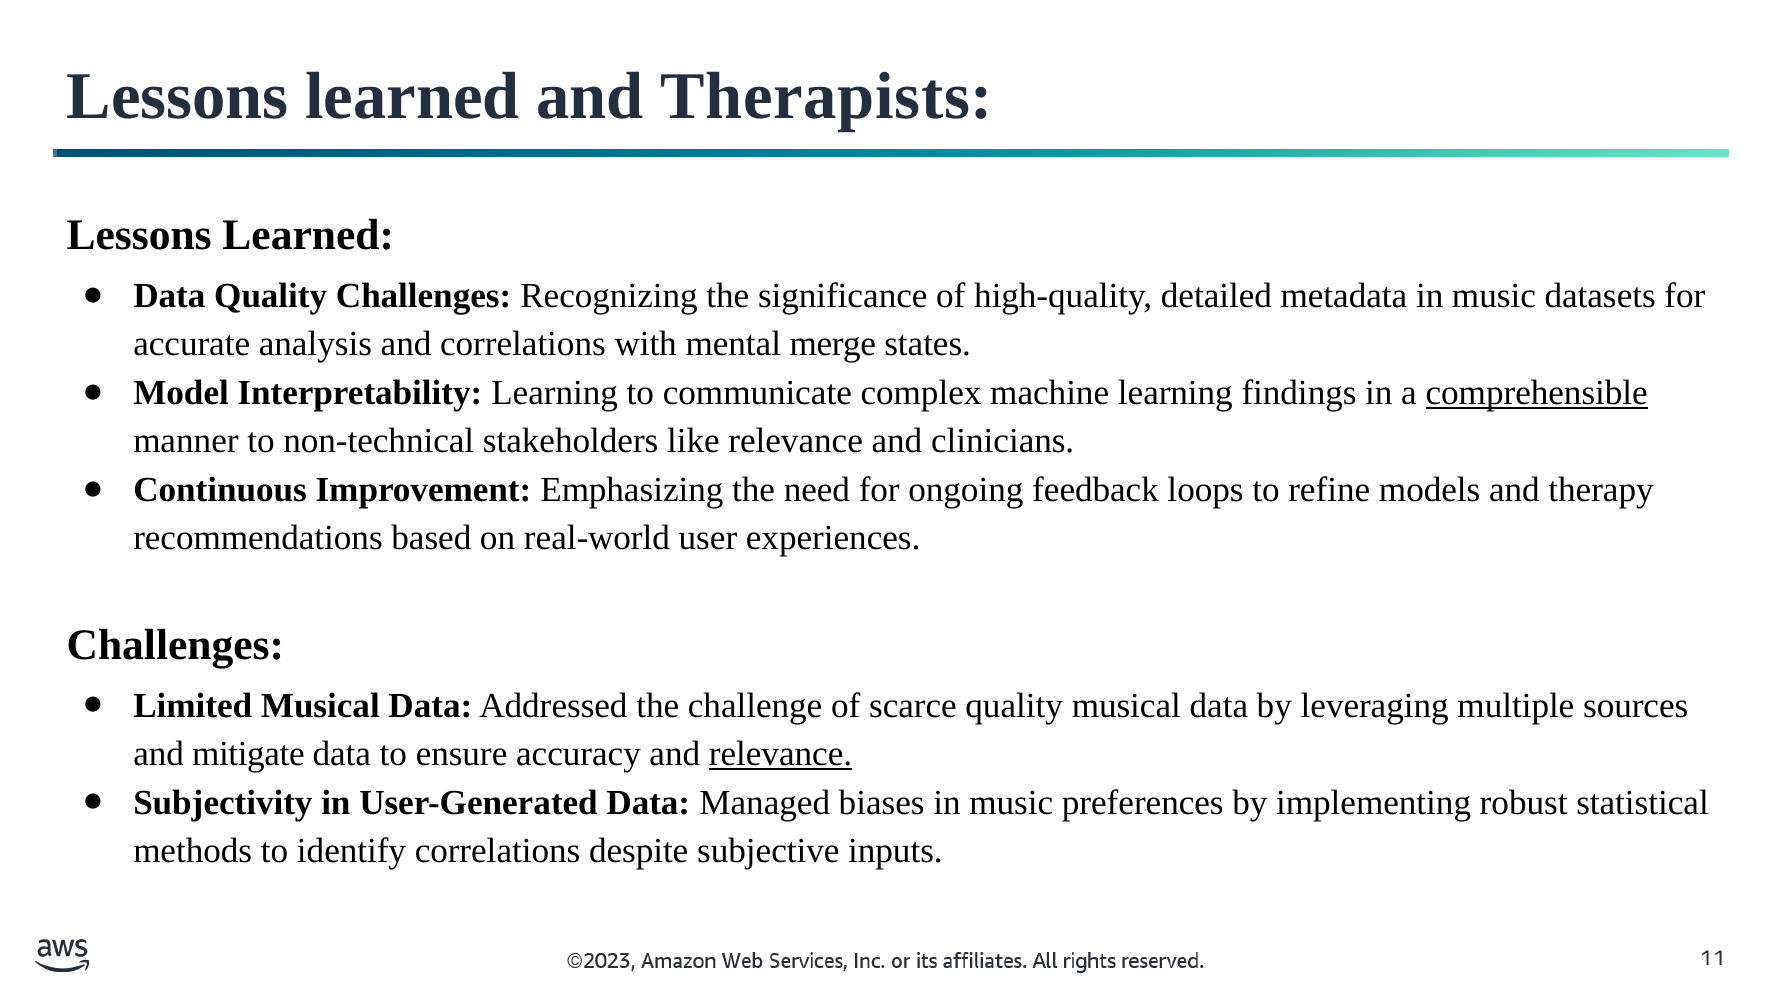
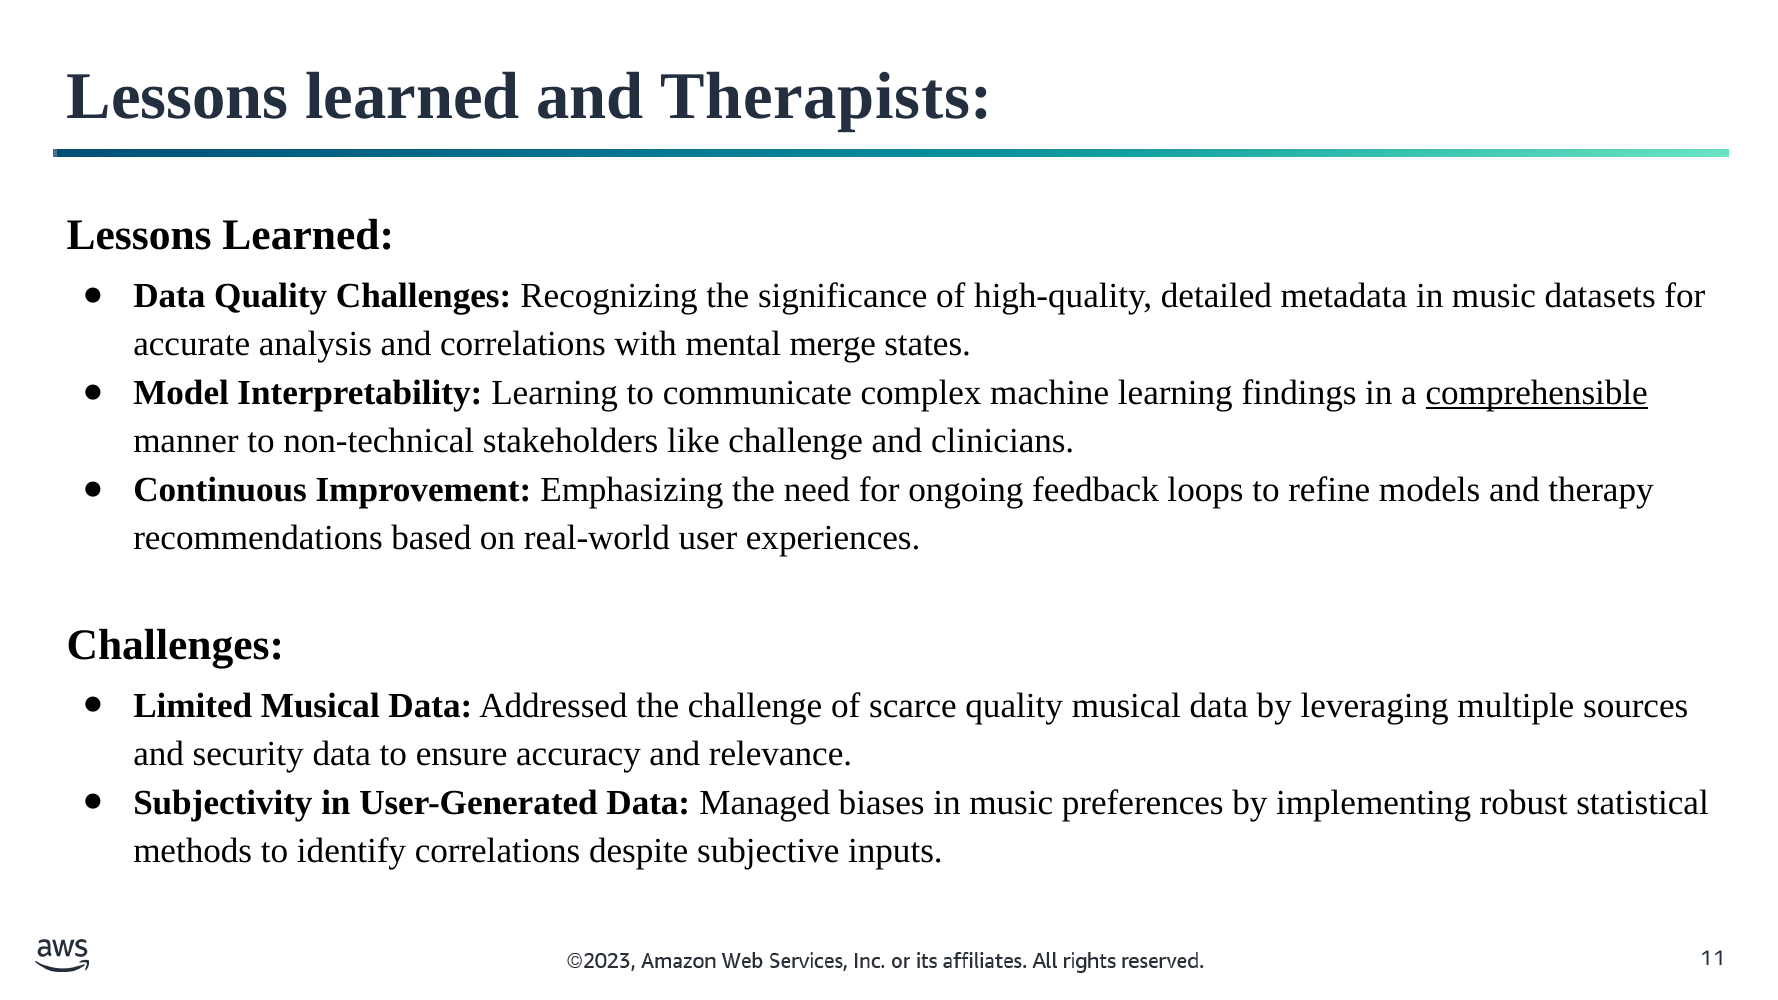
like relevance: relevance -> challenge
mitigate: mitigate -> security
relevance at (781, 754) underline: present -> none
